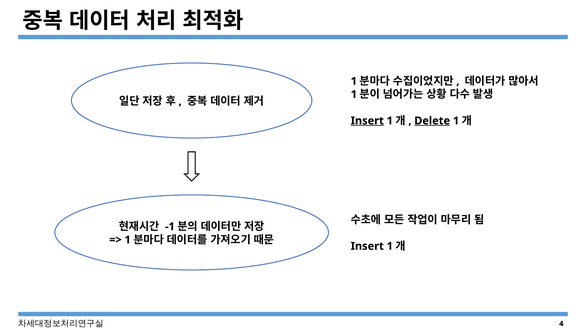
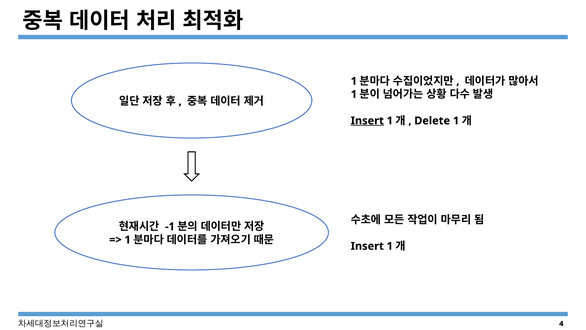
Delete underline: present -> none
